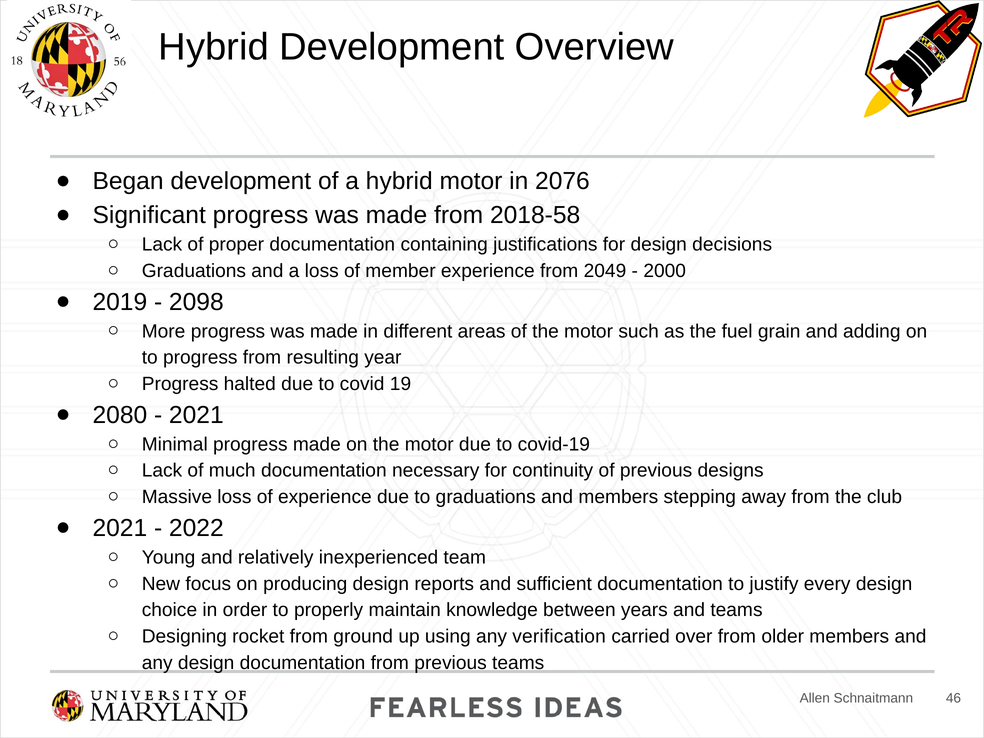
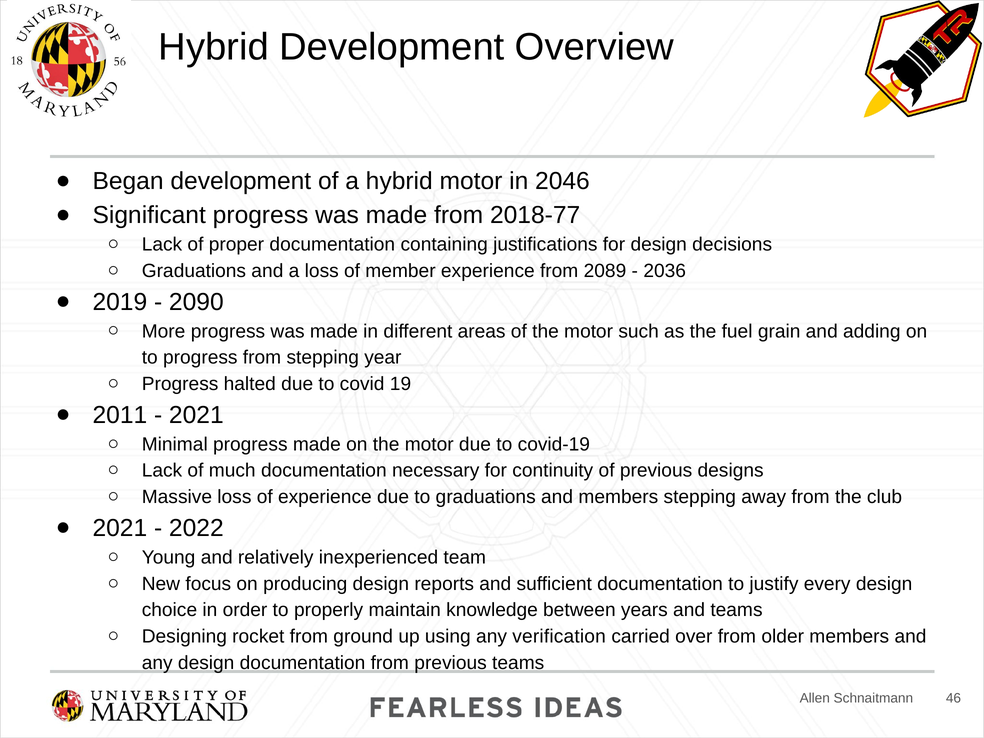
2076: 2076 -> 2046
2018-58: 2018-58 -> 2018-77
2049: 2049 -> 2089
2000: 2000 -> 2036
2098: 2098 -> 2090
from resulting: resulting -> stepping
2080: 2080 -> 2011
